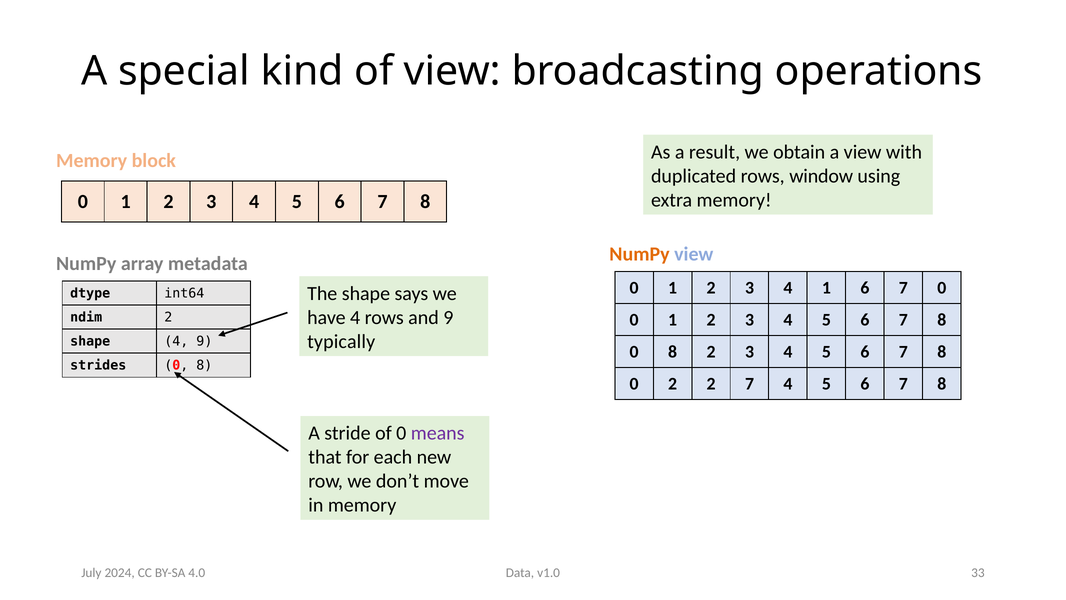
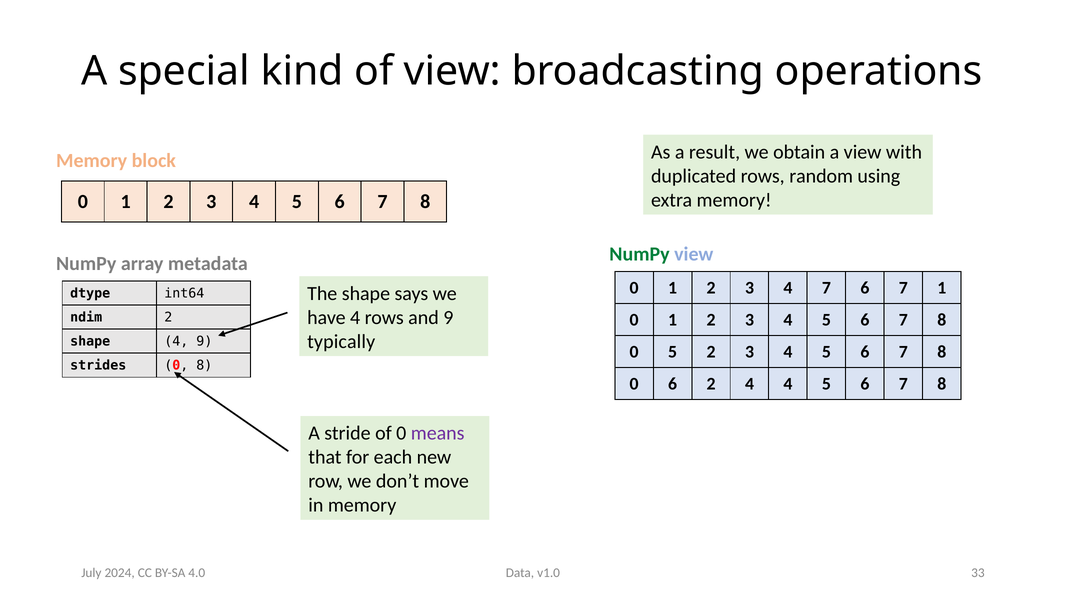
window: window -> random
NumPy at (639, 254) colour: orange -> green
4 1: 1 -> 7
7 0: 0 -> 1
8 at (673, 352): 8 -> 5
0 2: 2 -> 6
2 7: 7 -> 4
